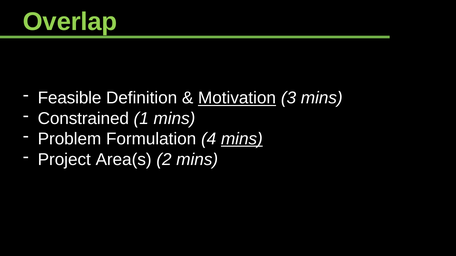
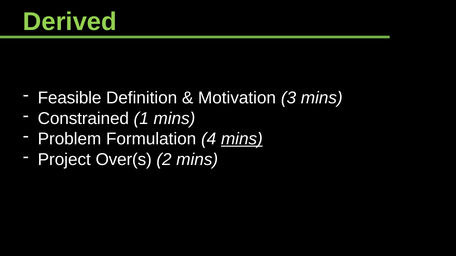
Overlap: Overlap -> Derived
Motivation underline: present -> none
Area(s: Area(s -> Over(s
